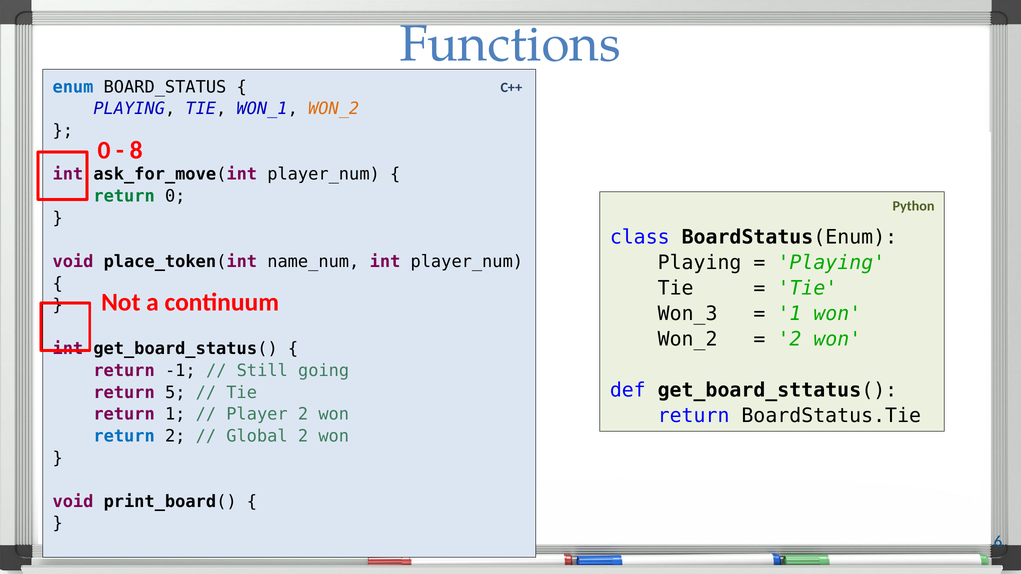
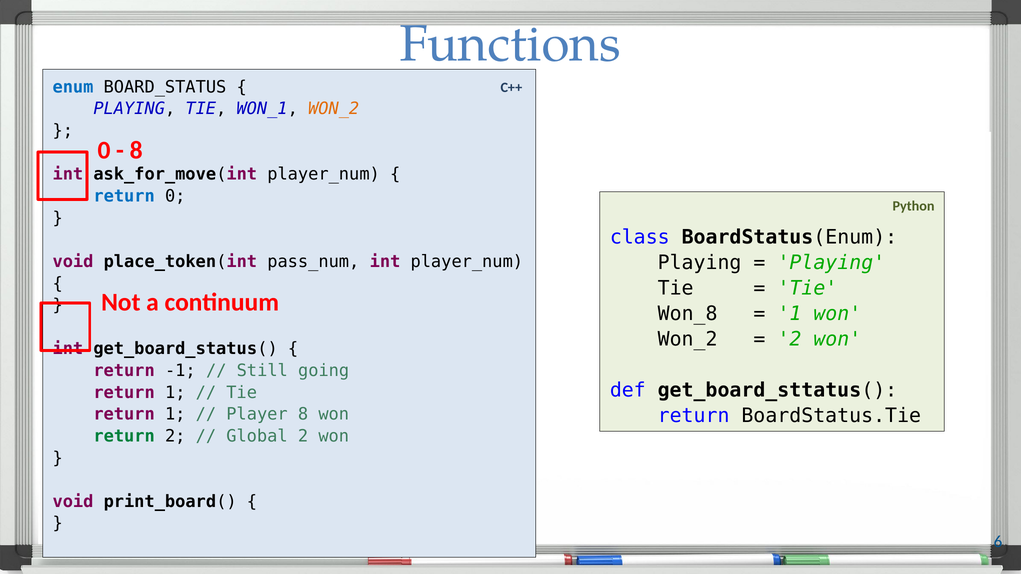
return at (124, 196) colour: green -> blue
name_num: name_num -> pass_num
Won_3: Won_3 -> Won_8
5 at (175, 393): 5 -> 1
Player 2: 2 -> 8
return at (124, 436) colour: blue -> green
